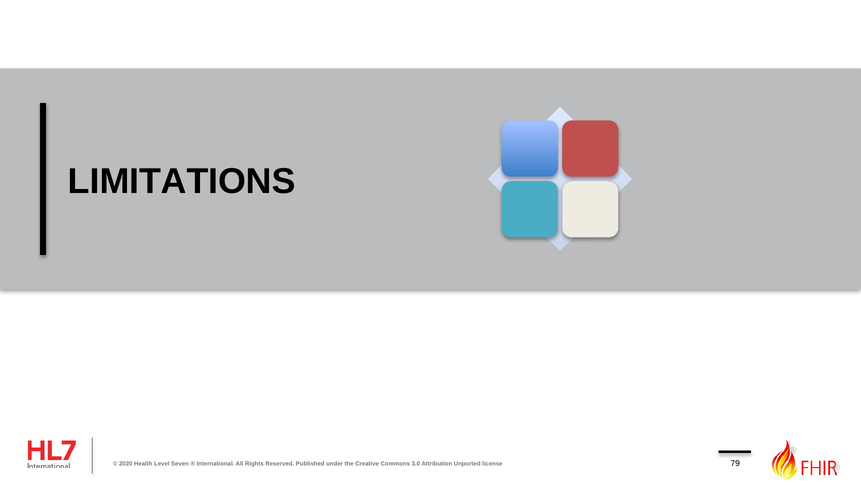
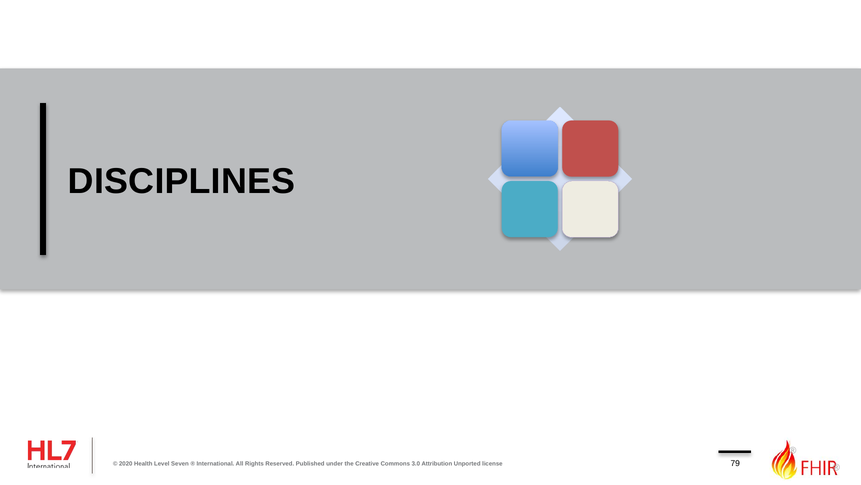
LIMITATIONS: LIMITATIONS -> DISCIPLINES
